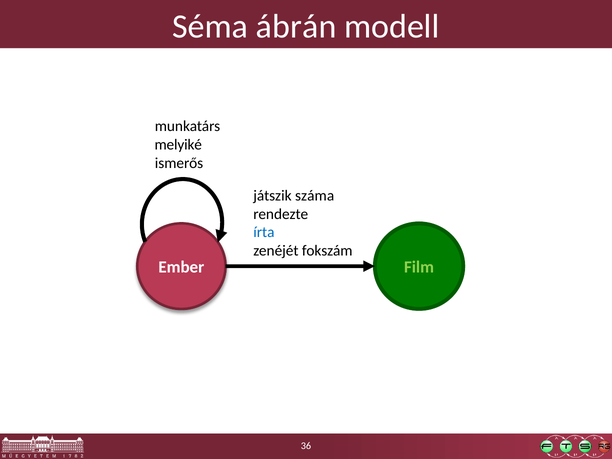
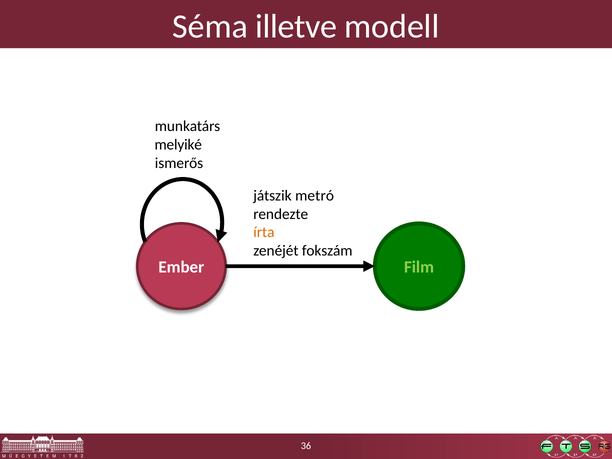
ábrán: ábrán -> illetve
száma: száma -> metró
írta colour: blue -> orange
